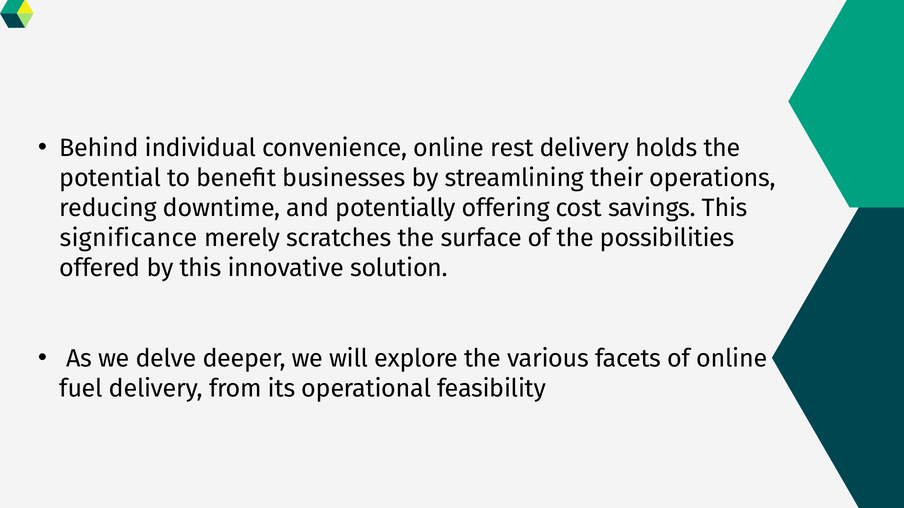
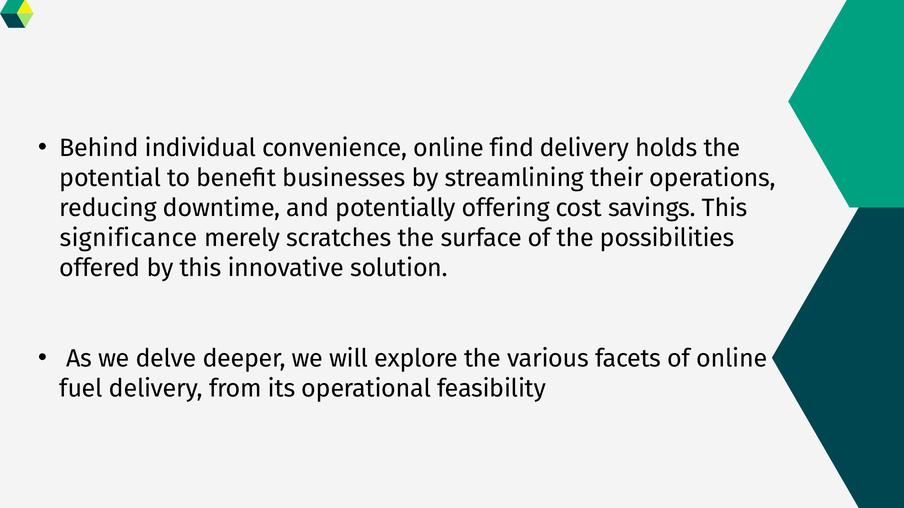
rest: rest -> find
